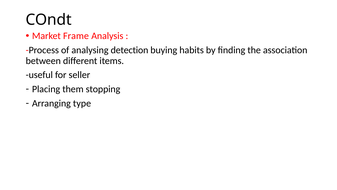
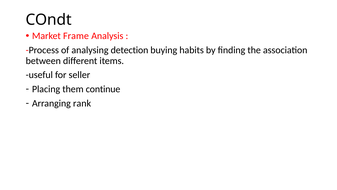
stopping: stopping -> continue
type: type -> rank
